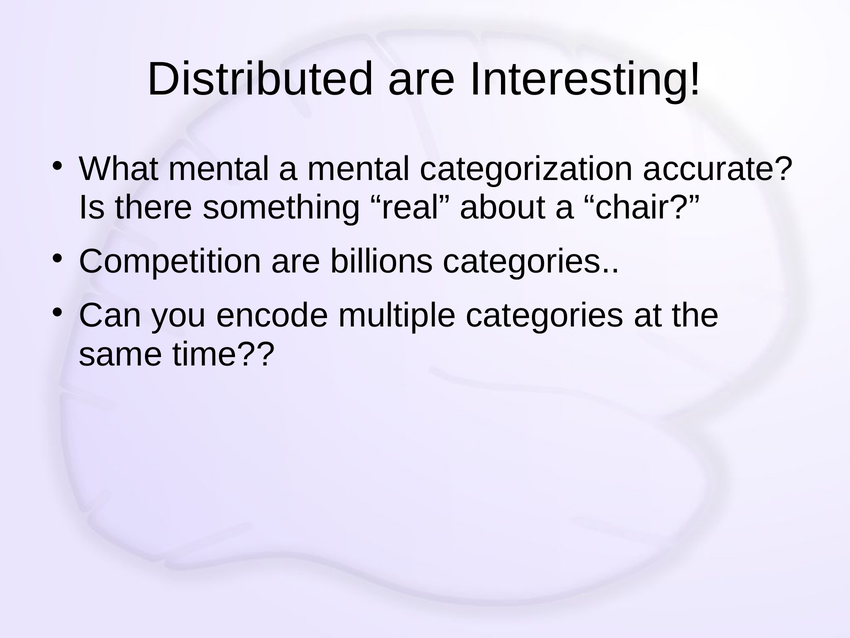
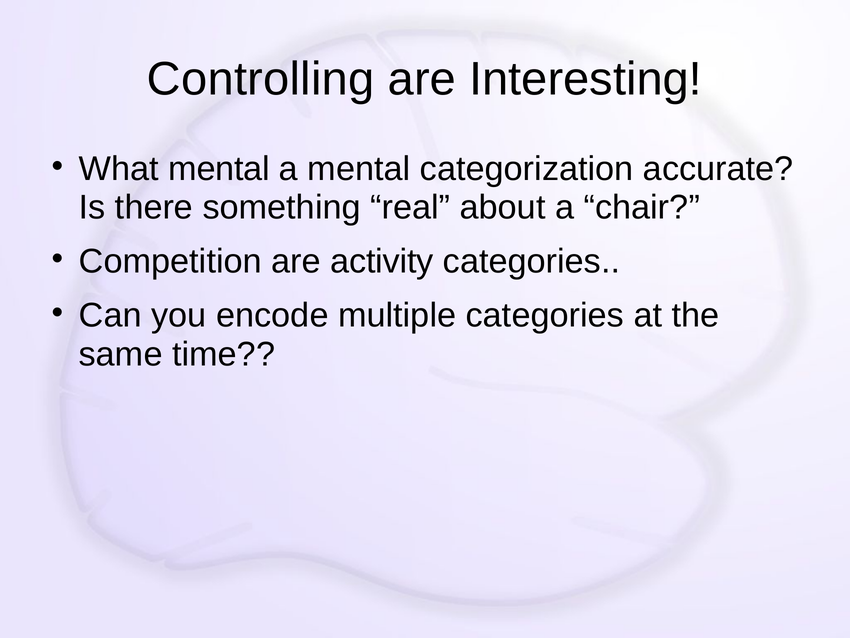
Distributed: Distributed -> Controlling
billions: billions -> activity
